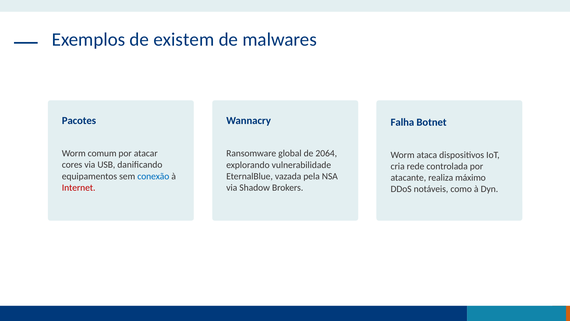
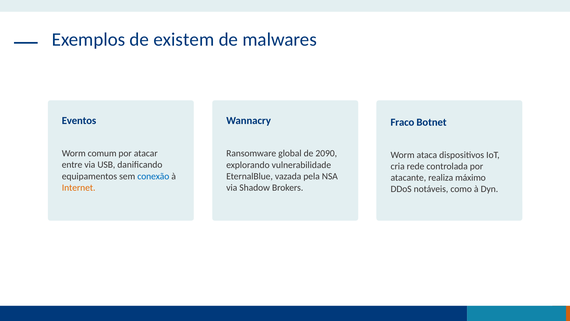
Pacotes: Pacotes -> Eventos
Falha: Falha -> Fraco
2064: 2064 -> 2090
cores: cores -> entre
Internet colour: red -> orange
